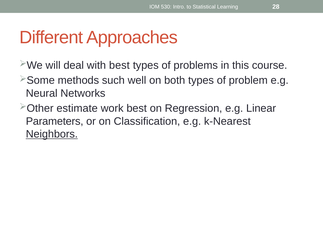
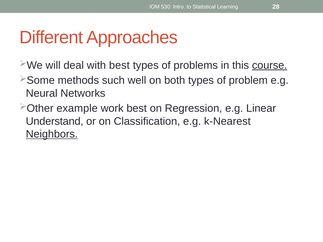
course underline: none -> present
estimate: estimate -> example
Parameters: Parameters -> Understand
